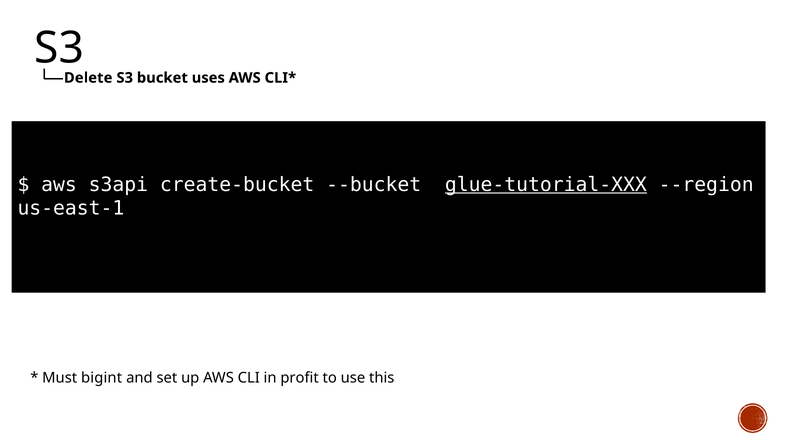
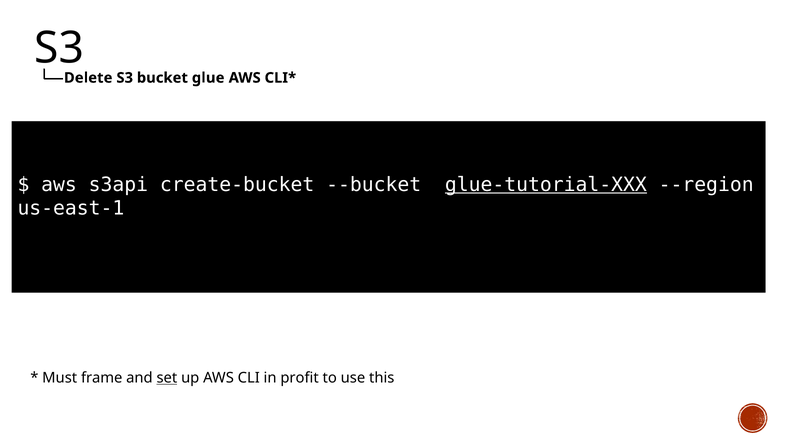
uses: uses -> glue
bigint: bigint -> frame
set underline: none -> present
